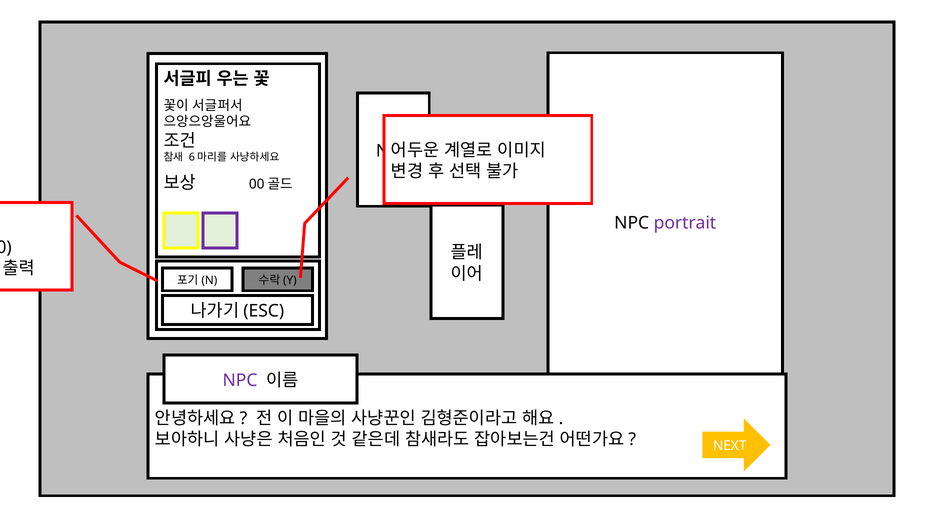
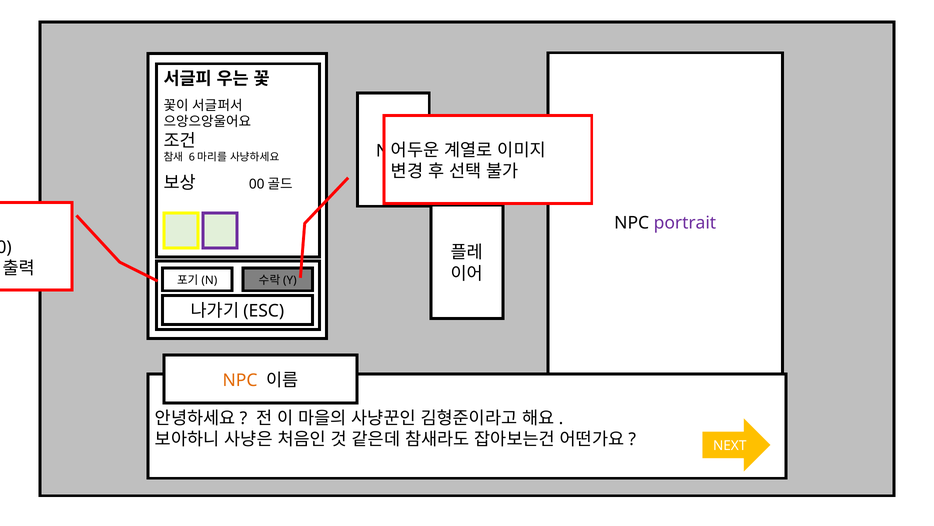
NPC at (240, 380) colour: purple -> orange
